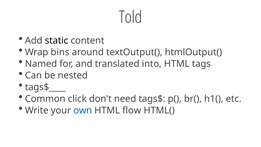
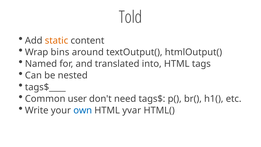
static colour: black -> orange
click: click -> user
flow: flow -> yvar
